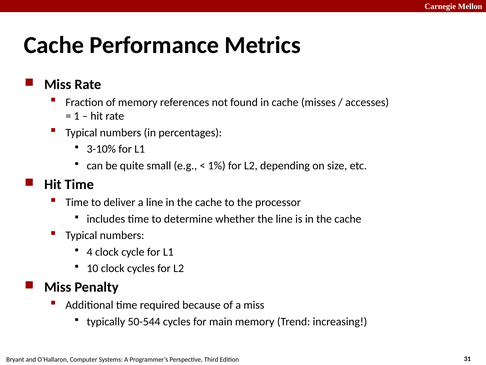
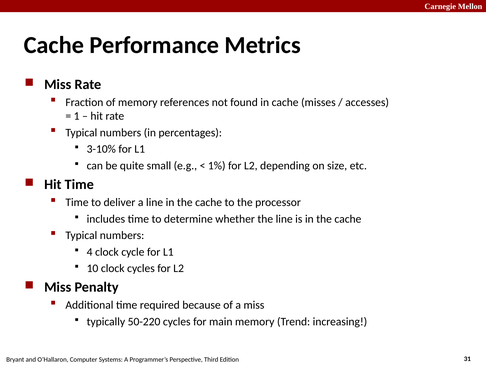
50-544: 50-544 -> 50-220
